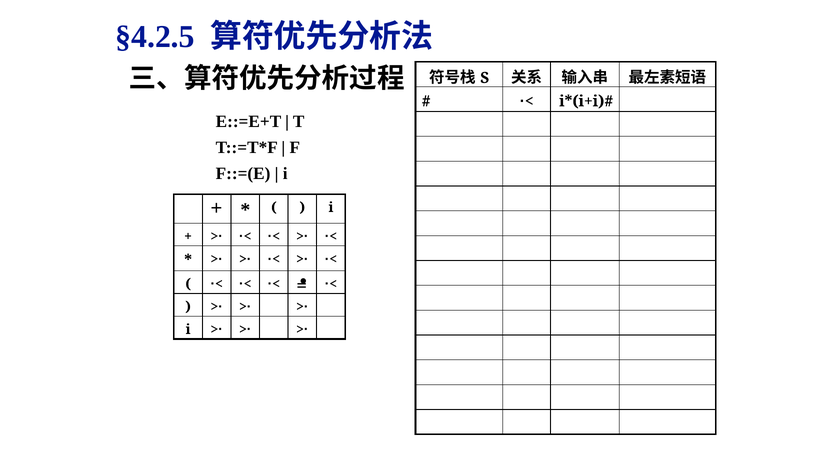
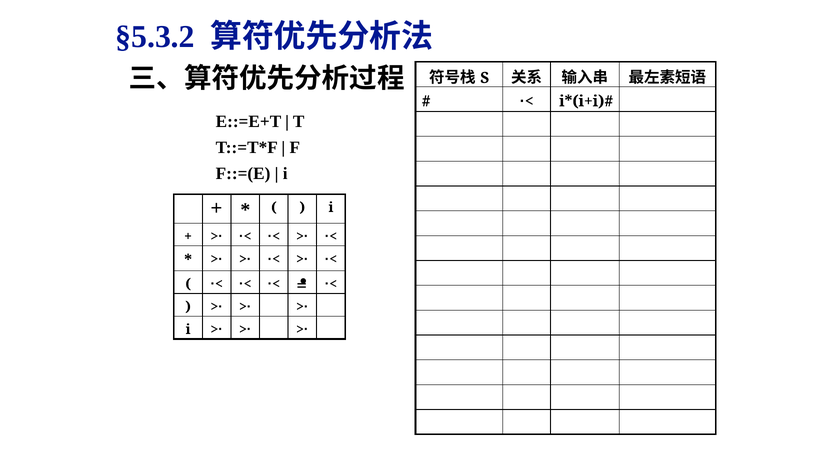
§4.2.5: §4.2.5 -> §5.3.2
